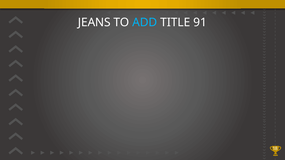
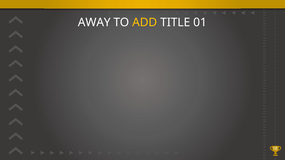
JEANS: JEANS -> AWAY
ADD colour: light blue -> yellow
91: 91 -> 01
